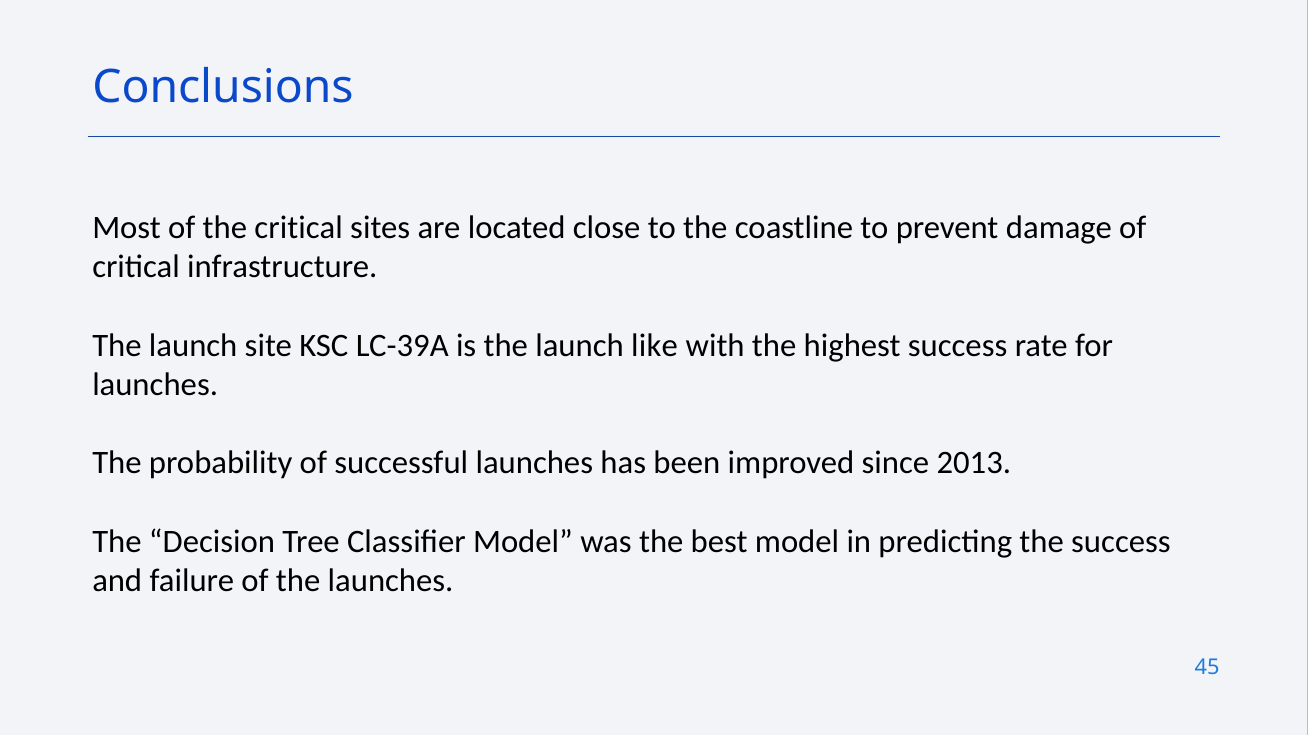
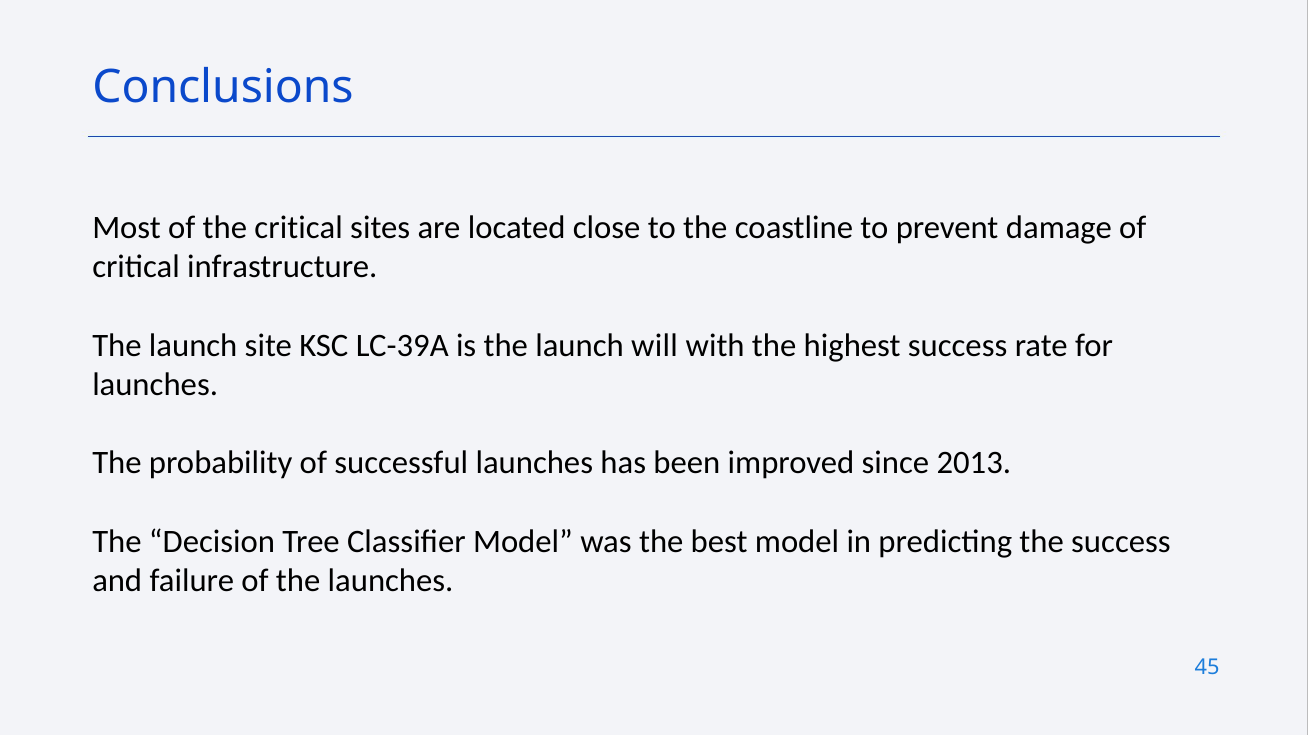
like: like -> will
